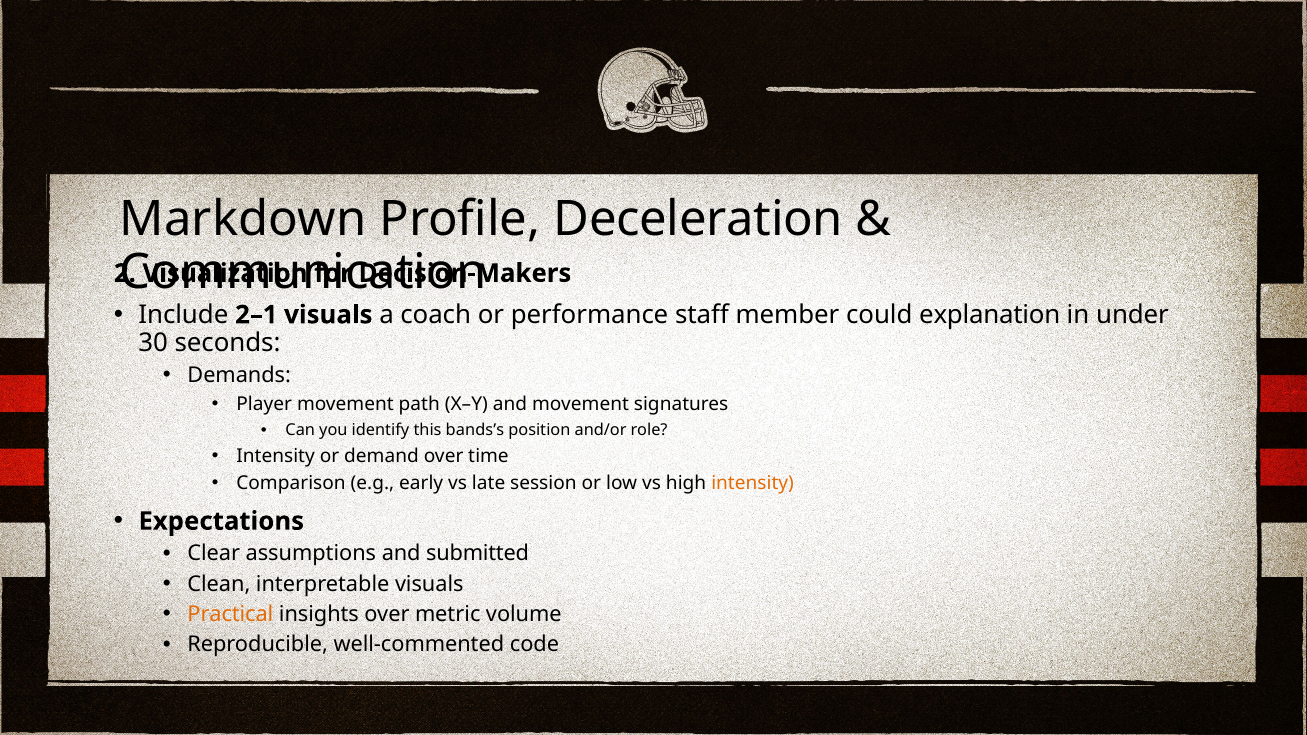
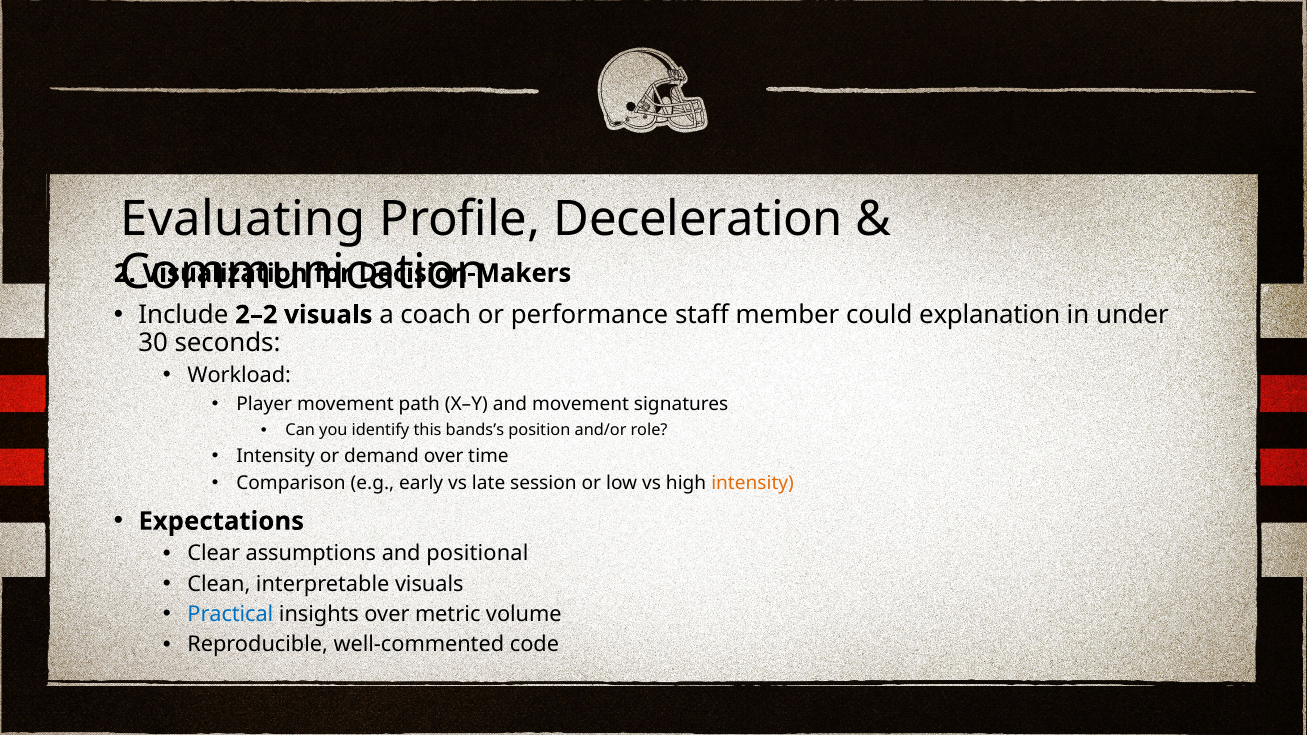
Markdown: Markdown -> Evaluating
2–1: 2–1 -> 2–2
Demands: Demands -> Workload
submitted: submitted -> positional
Practical colour: orange -> blue
